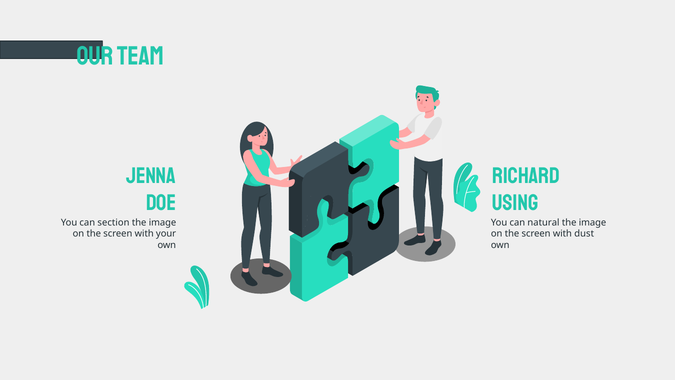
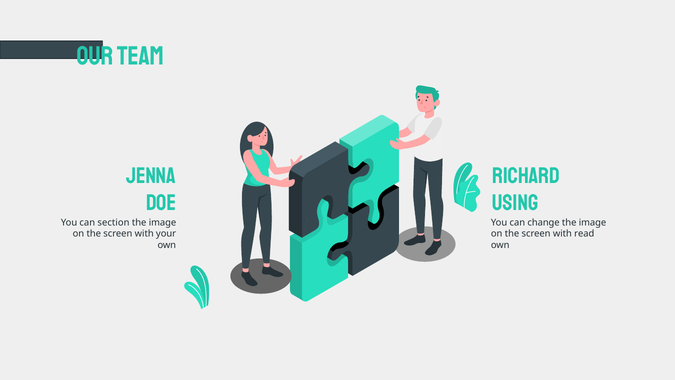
natural: natural -> change
dust: dust -> read
